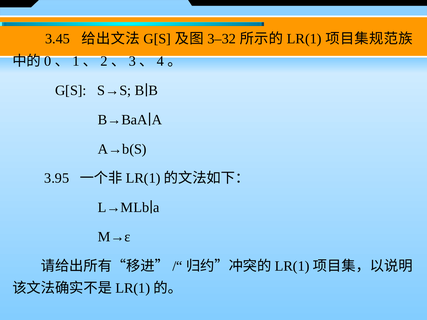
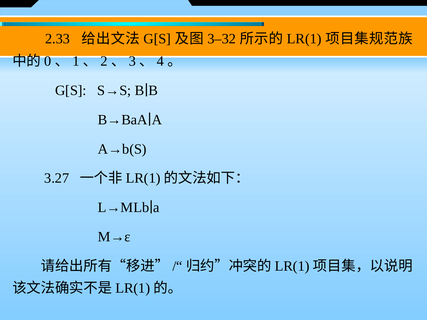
3.45: 3.45 -> 2.33
3.95: 3.95 -> 3.27
